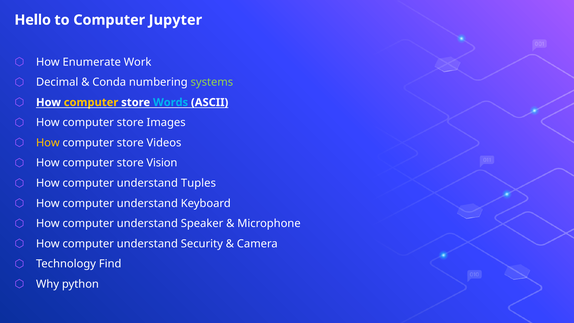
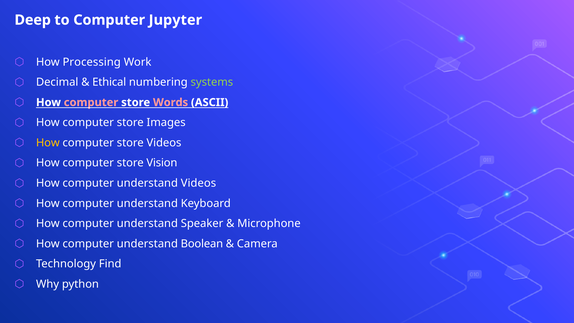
Hello: Hello -> Deep
Enumerate: Enumerate -> Processing
Conda: Conda -> Ethical
computer at (91, 102) colour: yellow -> pink
Words colour: light blue -> pink
understand Tuples: Tuples -> Videos
Security: Security -> Boolean
